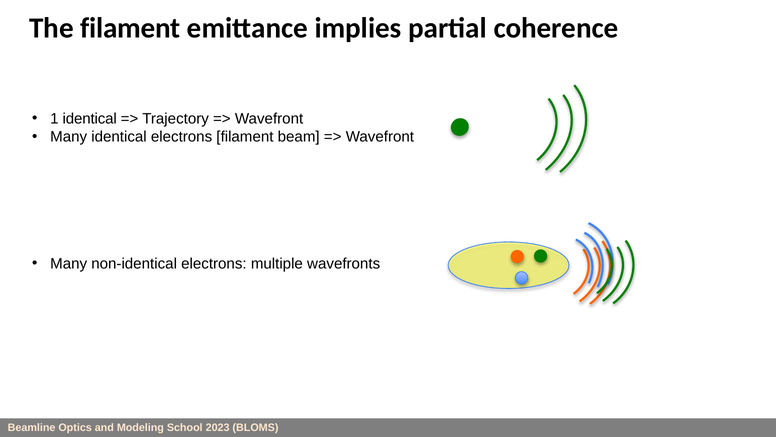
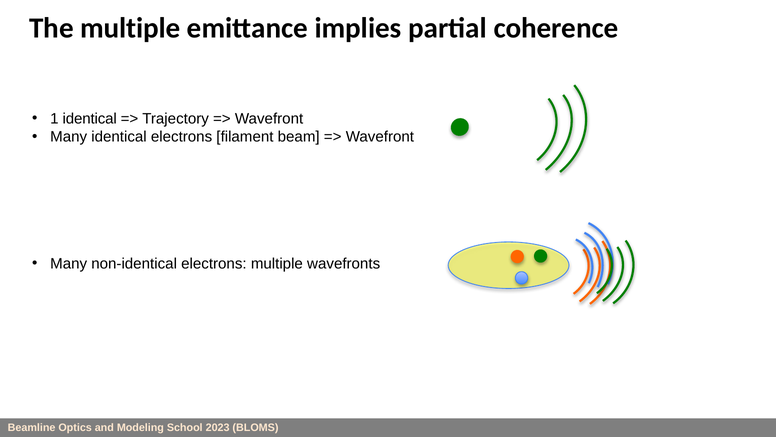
The filament: filament -> multiple
